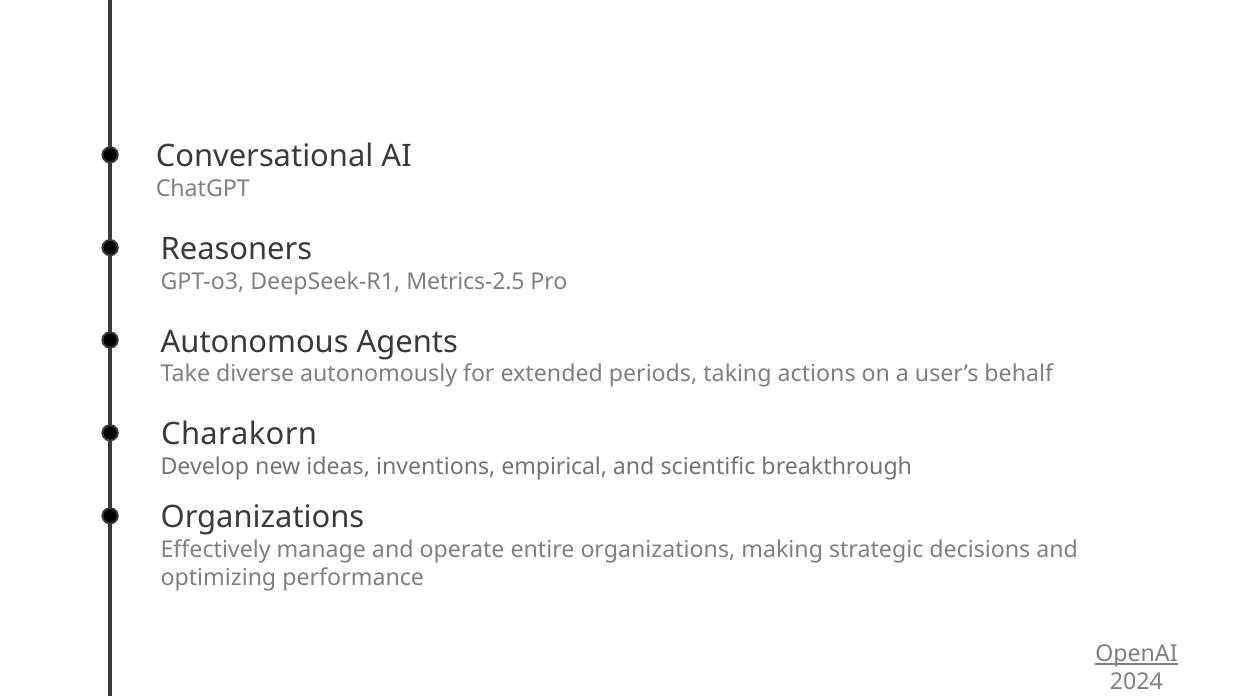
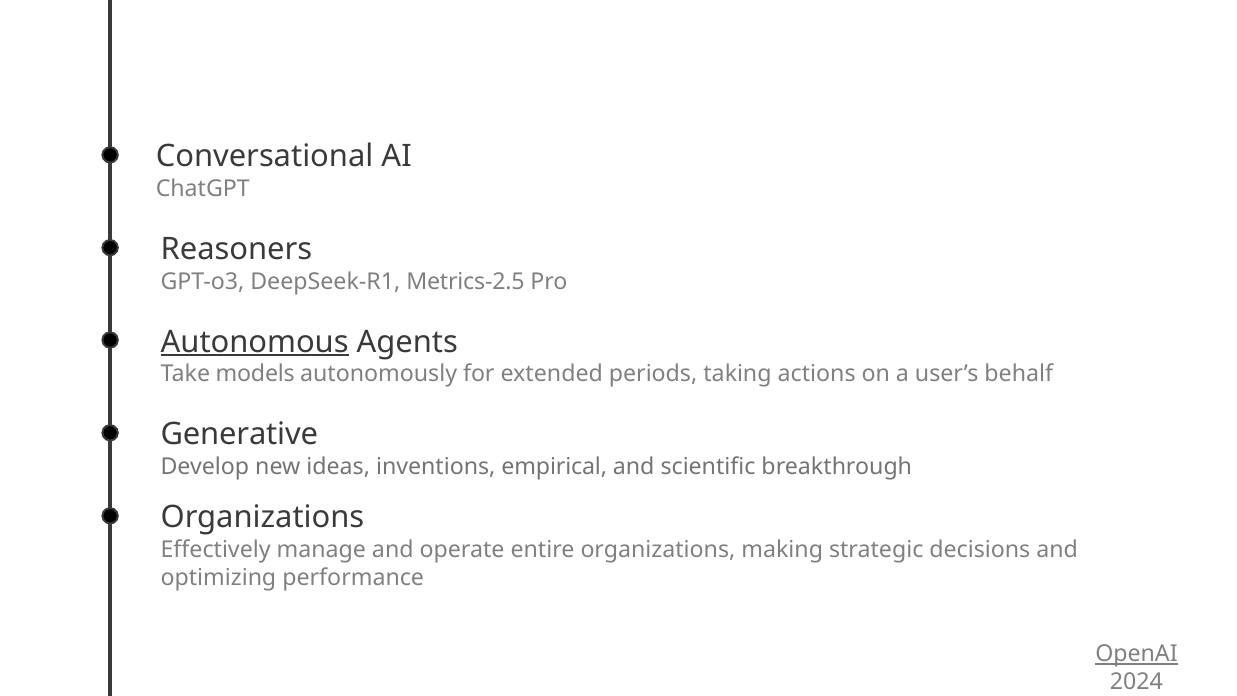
Autonomous underline: none -> present
diverse: diverse -> models
Charakorn: Charakorn -> Generative
